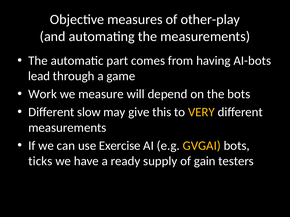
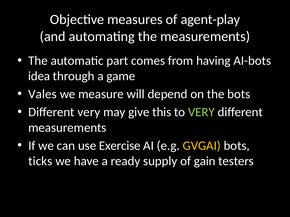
other-play: other-play -> agent-play
lead: lead -> idea
Work: Work -> Vales
Different slow: slow -> very
VERY at (201, 112) colour: yellow -> light green
